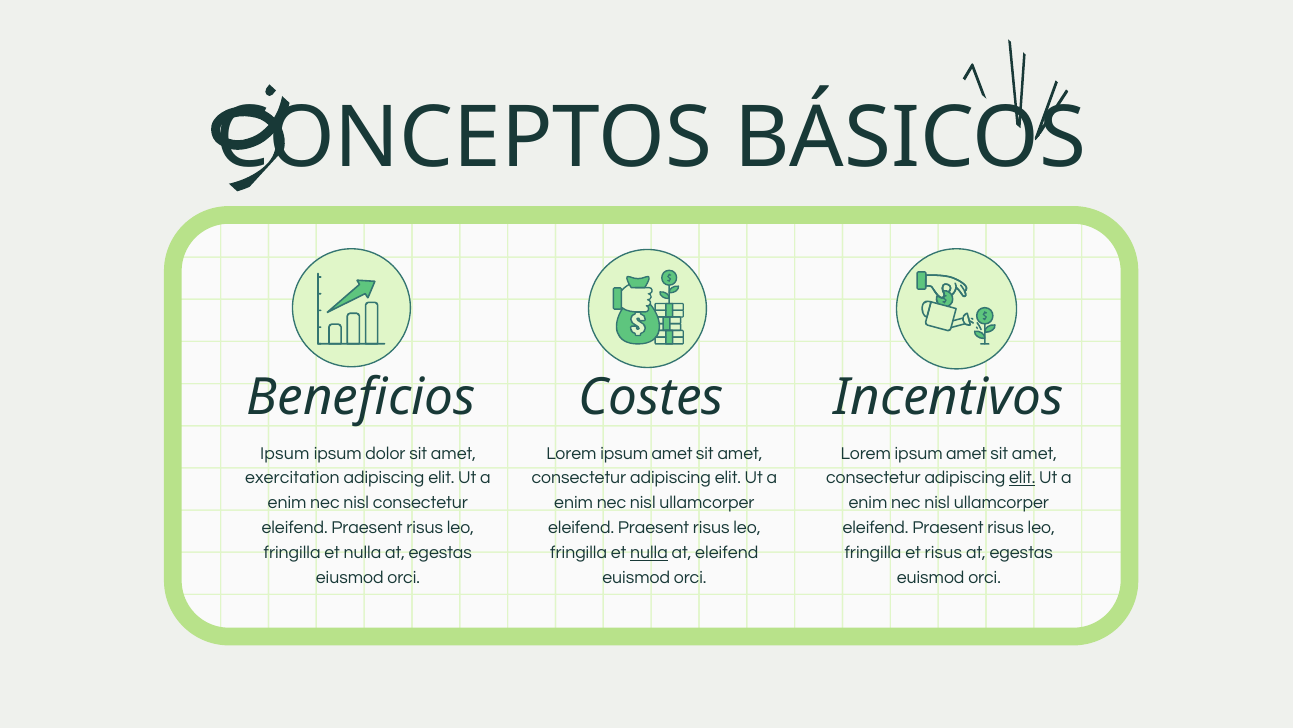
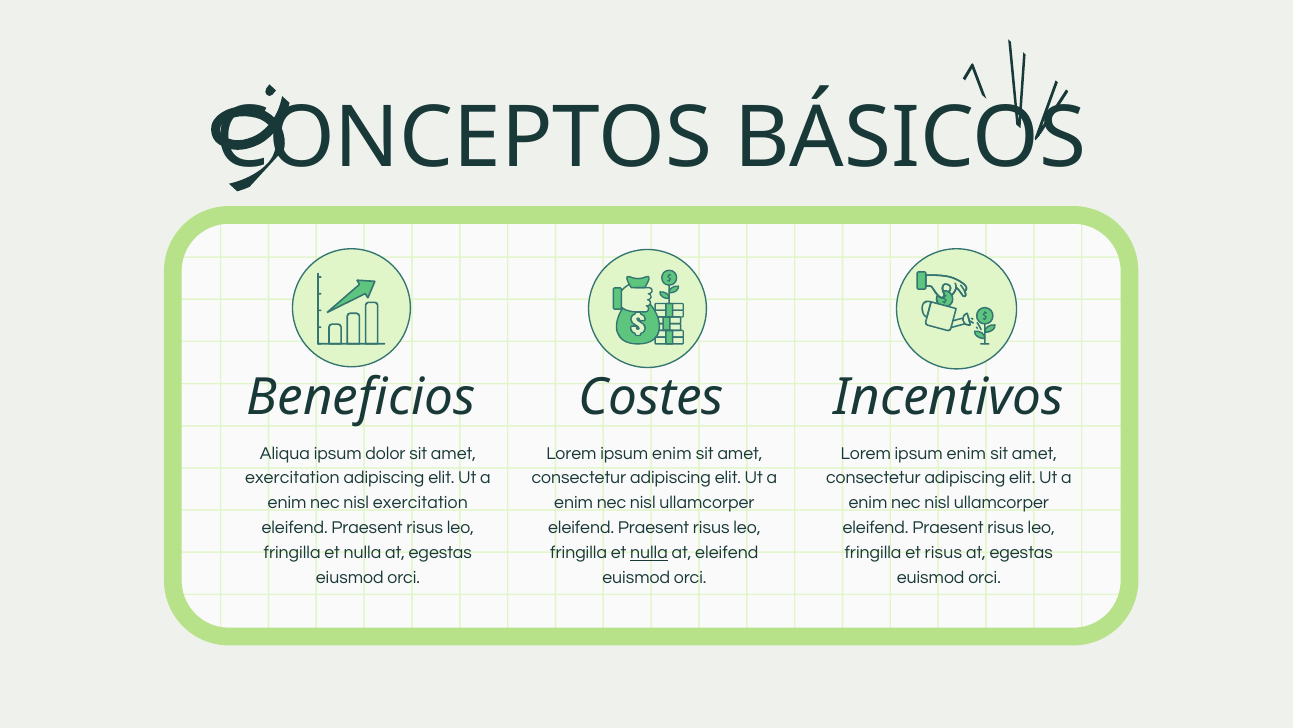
Ipsum at (285, 453): Ipsum -> Aliqua
amet at (672, 453): amet -> enim
amet at (967, 453): amet -> enim
elit at (1022, 478) underline: present -> none
nisl consectetur: consectetur -> exercitation
